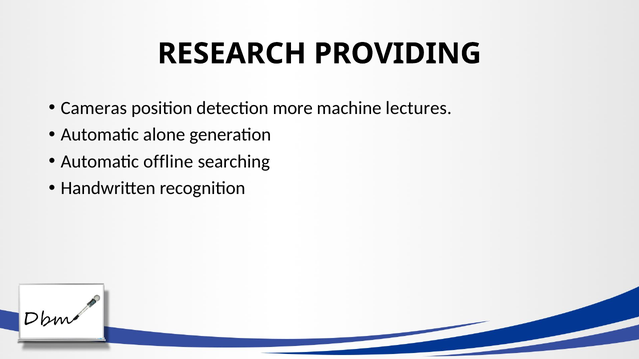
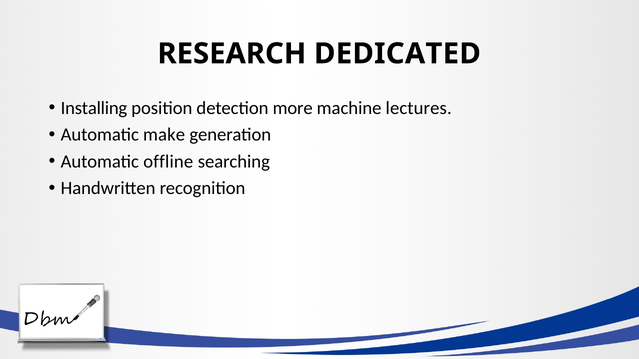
PROVIDING: PROVIDING -> DEDICATED
Cameras: Cameras -> Installing
alone: alone -> make
